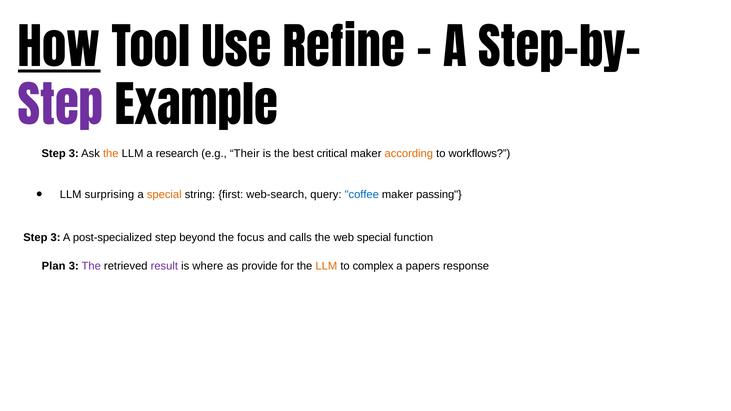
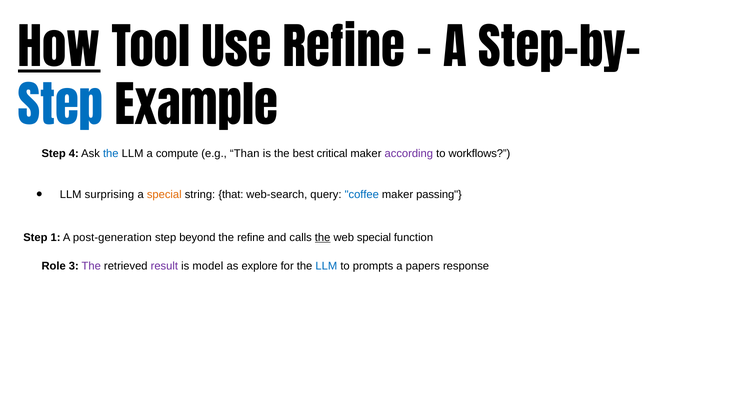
Step at (61, 108) colour: purple -> blue
3 at (74, 154): 3 -> 4
the at (111, 154) colour: orange -> blue
research: research -> compute
Their: Their -> Than
according colour: orange -> purple
first: first -> that
3 at (56, 237): 3 -> 1
post-specialized: post-specialized -> post-generation
the focus: focus -> refine
the at (323, 237) underline: none -> present
Plan: Plan -> Role
where: where -> model
provide: provide -> explore
LLM at (326, 266) colour: orange -> blue
complex: complex -> prompts
